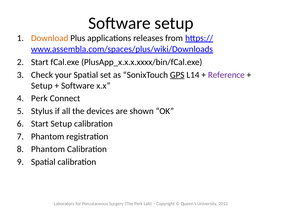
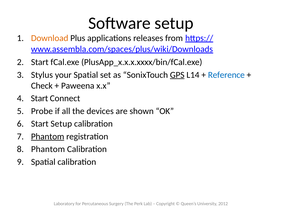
Check: Check -> Stylus
Reference colour: purple -> blue
Setup at (42, 85): Setup -> Check
Software at (78, 85): Software -> Paweena
Perk at (39, 98): Perk -> Start
Stylus: Stylus -> Probe
Phantom at (48, 136) underline: none -> present
